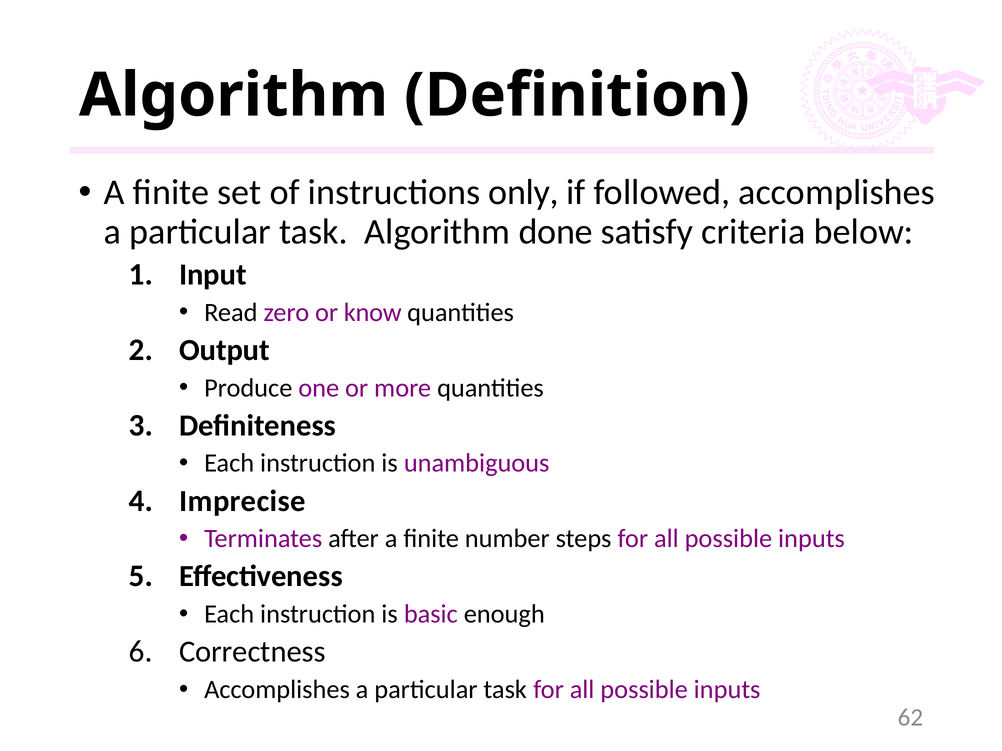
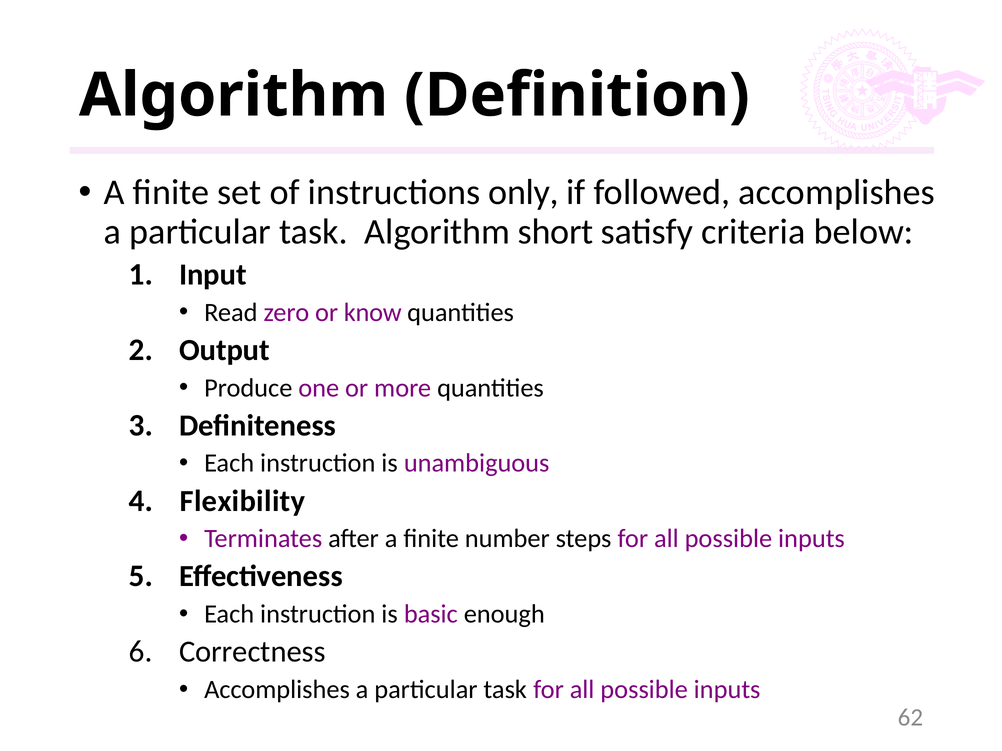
done: done -> short
Imprecise: Imprecise -> Flexibility
